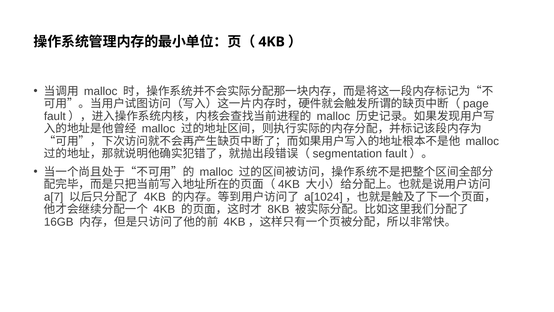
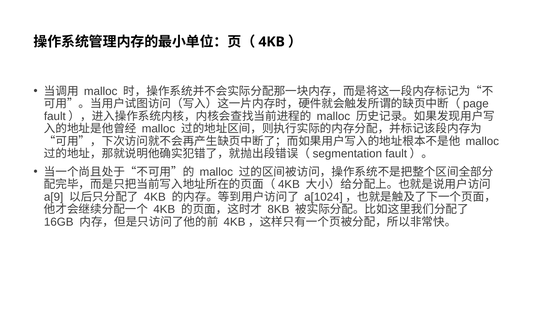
a[7: a[7 -> a[9
